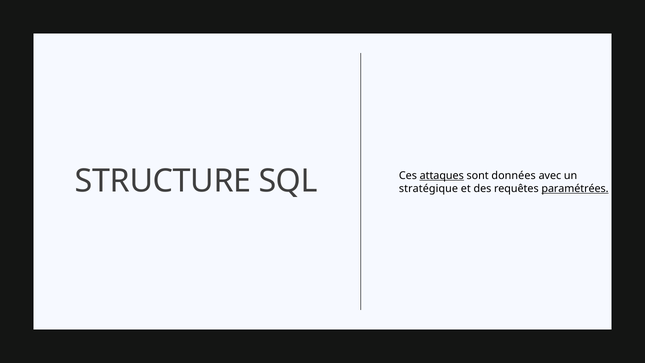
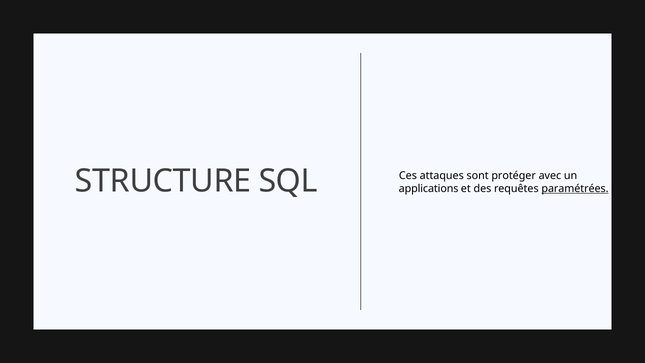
attaques underline: present -> none
données: données -> protéger
stratégique: stratégique -> applications
